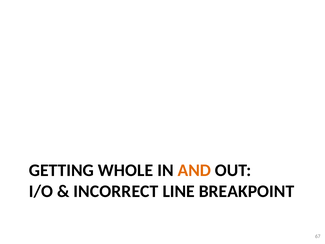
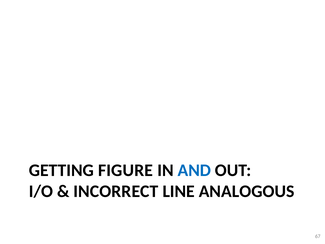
WHOLE: WHOLE -> FIGURE
AND colour: orange -> blue
BREAKPOINT: BREAKPOINT -> ANALOGOUS
